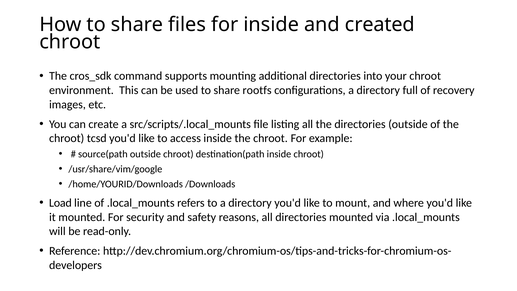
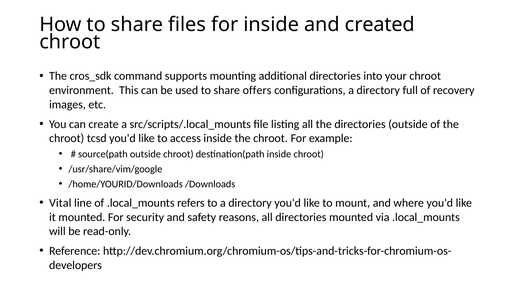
rootfs: rootfs -> offers
Load: Load -> Vital
